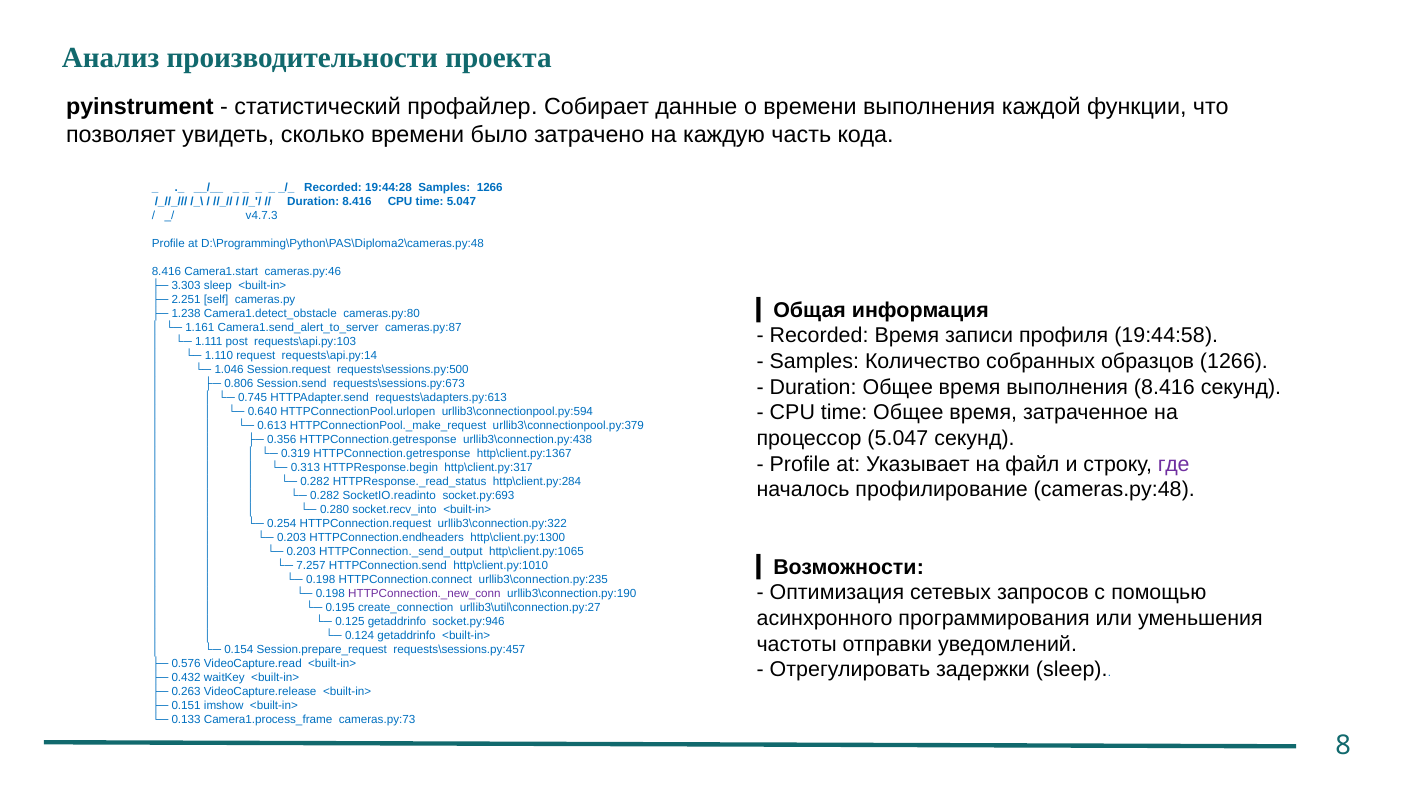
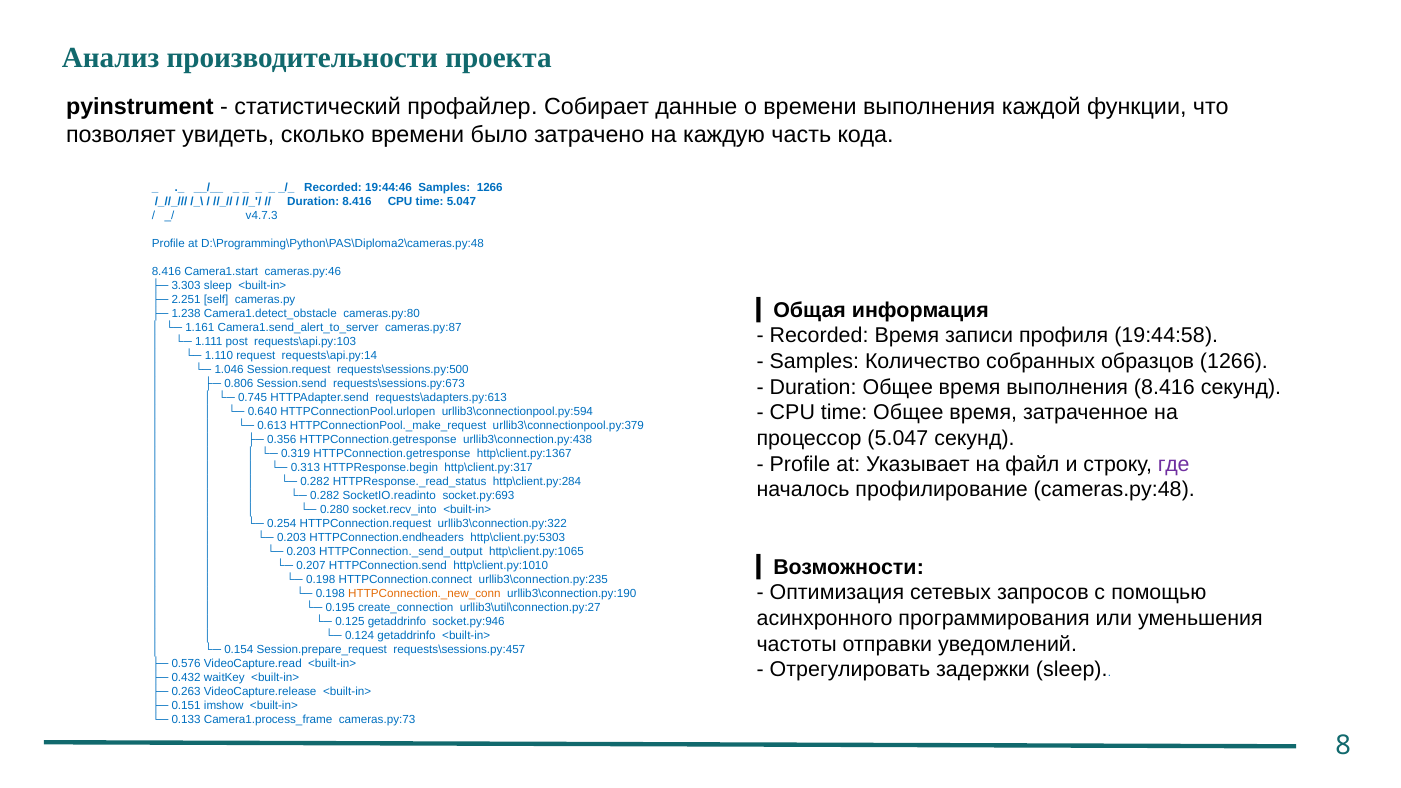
19:44:28: 19:44:28 -> 19:44:46
http\client.py:1300: http\client.py:1300 -> http\client.py:5303
7.257: 7.257 -> 0.207
HTTPConnection._new_conn colour: purple -> orange
